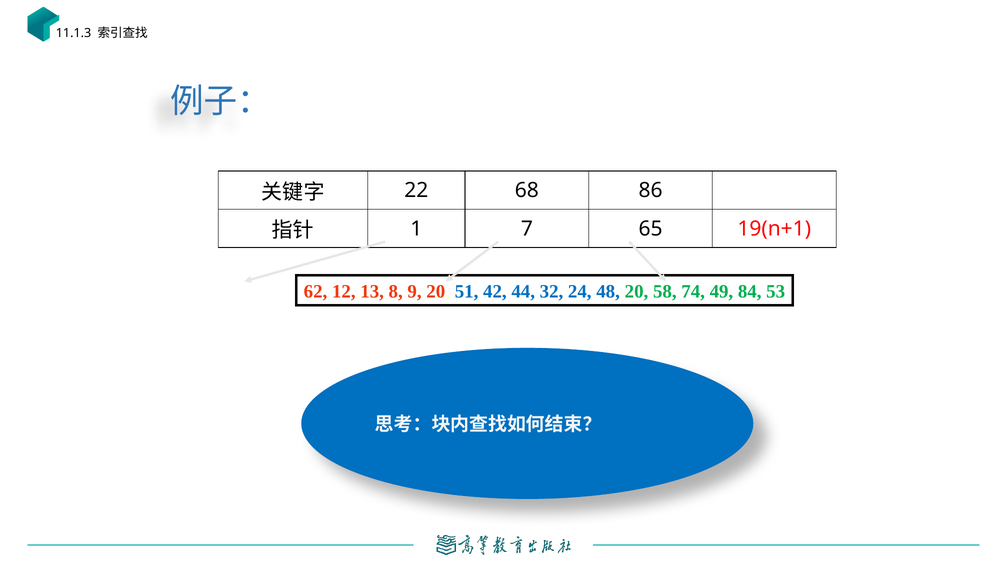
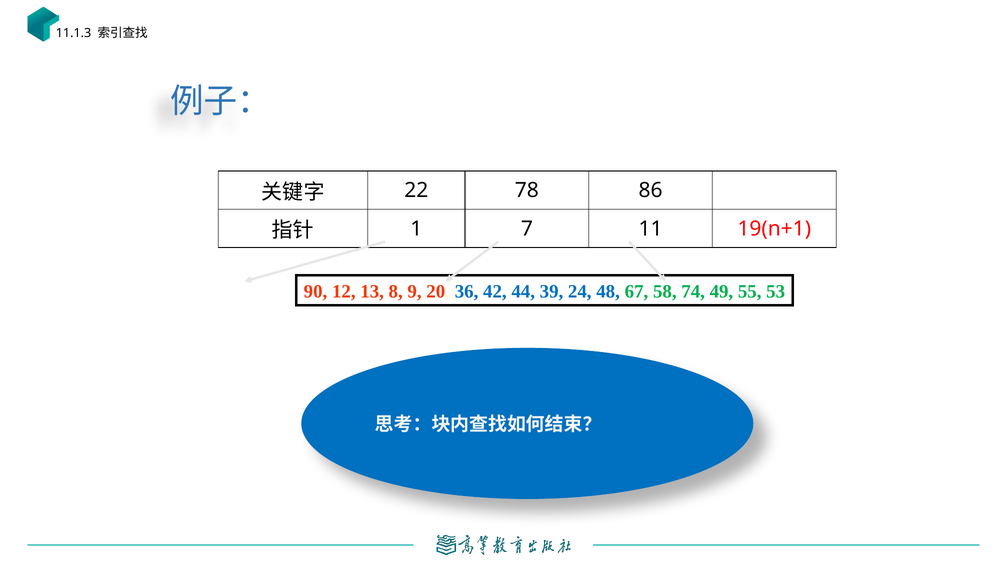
68: 68 -> 78
65: 65 -> 11
62: 62 -> 90
51: 51 -> 36
32: 32 -> 39
48 20: 20 -> 67
84: 84 -> 55
